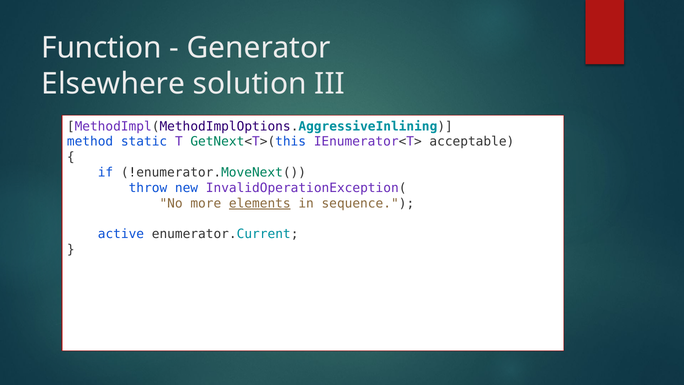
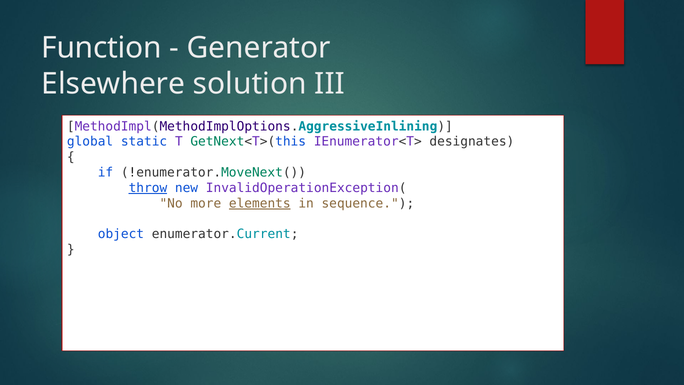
method: method -> global
acceptable: acceptable -> designates
throw underline: none -> present
active: active -> object
